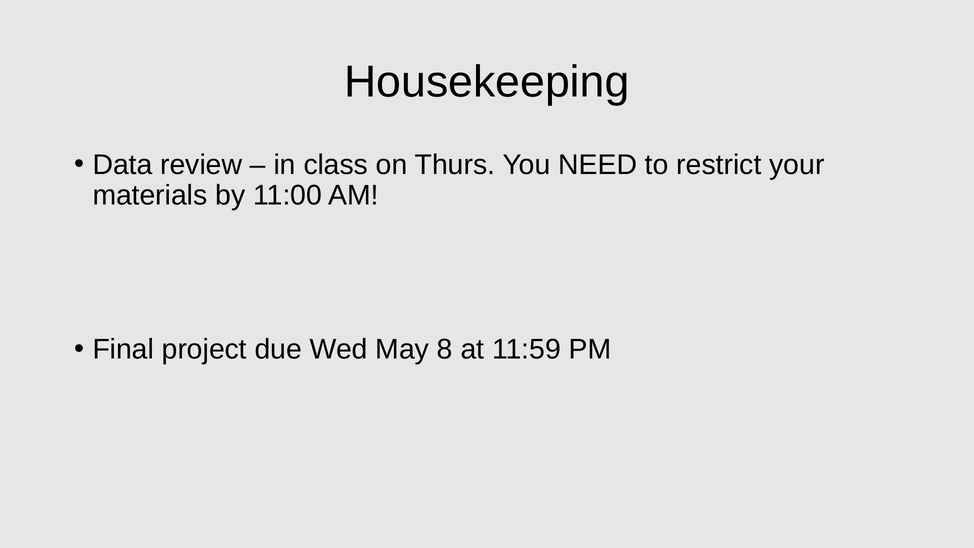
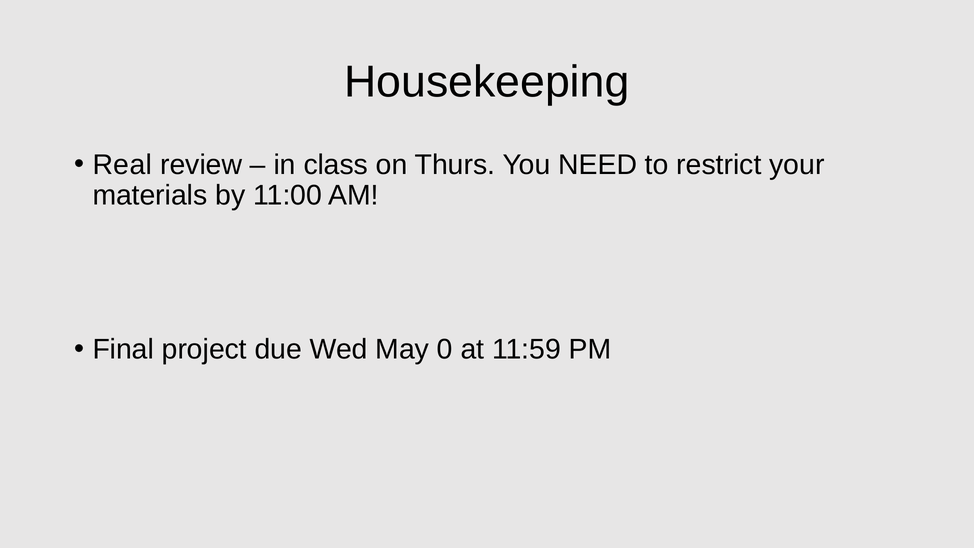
Data: Data -> Real
8: 8 -> 0
